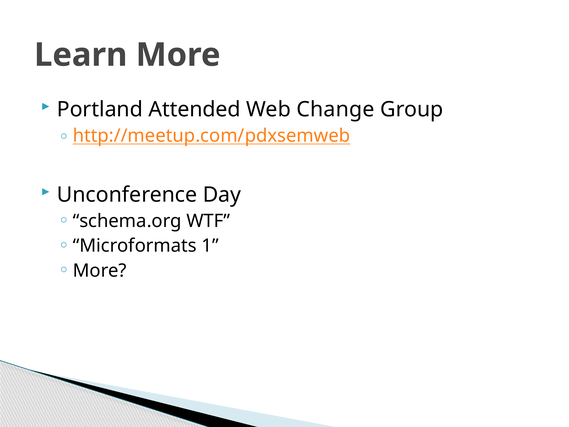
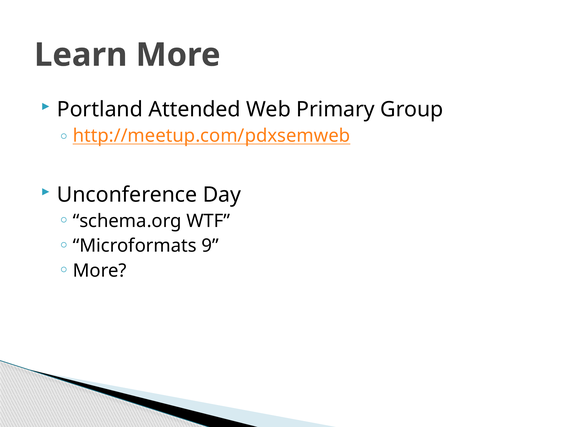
Change: Change -> Primary
1: 1 -> 9
